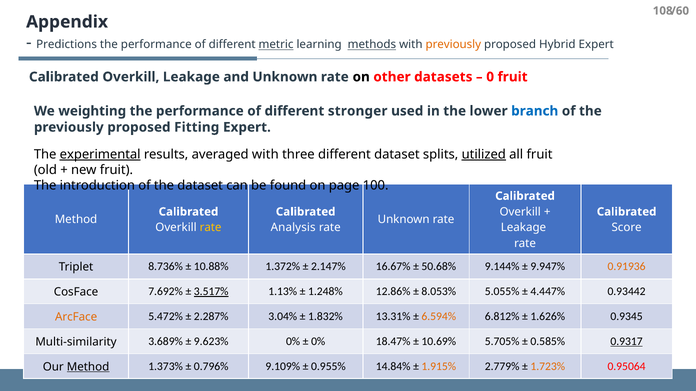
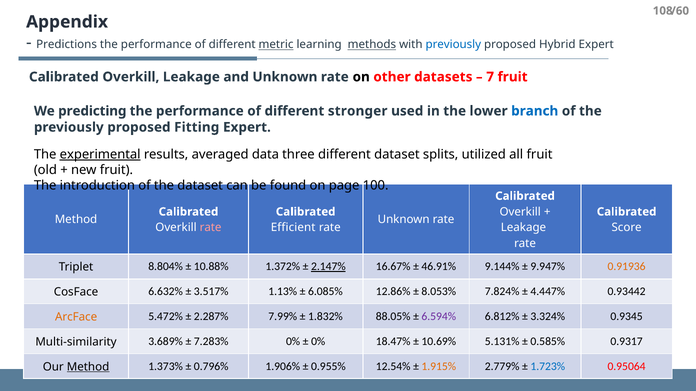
previously at (453, 45) colour: orange -> blue
0: 0 -> 7
weighting: weighting -> predicting
averaged with: with -> data
utilized underline: present -> none
rate at (211, 228) colour: yellow -> pink
Analysis: Analysis -> Efficient
8.736%: 8.736% -> 8.804%
2.147% underline: none -> present
50.68%: 50.68% -> 46.91%
7.692%: 7.692% -> 6.632%
3.517% underline: present -> none
1.248%: 1.248% -> 6.085%
5.055%: 5.055% -> 7.824%
3.04%: 3.04% -> 7.99%
13.31%: 13.31% -> 88.05%
6.594% colour: orange -> purple
1.626%: 1.626% -> 3.324%
9.623%: 9.623% -> 7.283%
5.705%: 5.705% -> 5.131%
0.9317 underline: present -> none
9.109%: 9.109% -> 1.906%
14.84%: 14.84% -> 12.54%
1.723% colour: orange -> blue
